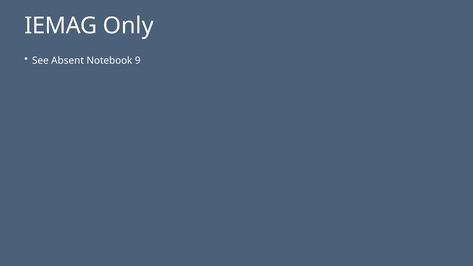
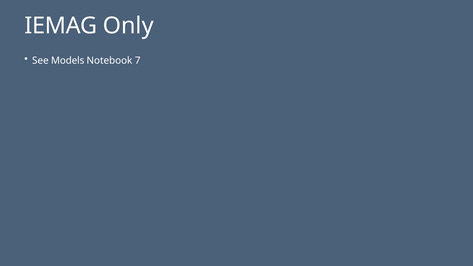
Absent: Absent -> Models
9: 9 -> 7
